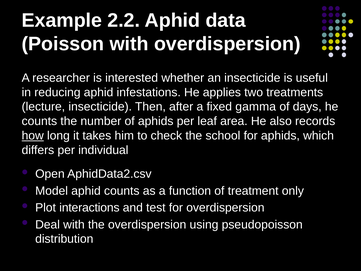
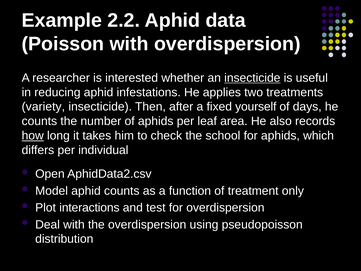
insecticide at (252, 78) underline: none -> present
lecture: lecture -> variety
gamma: gamma -> yourself
